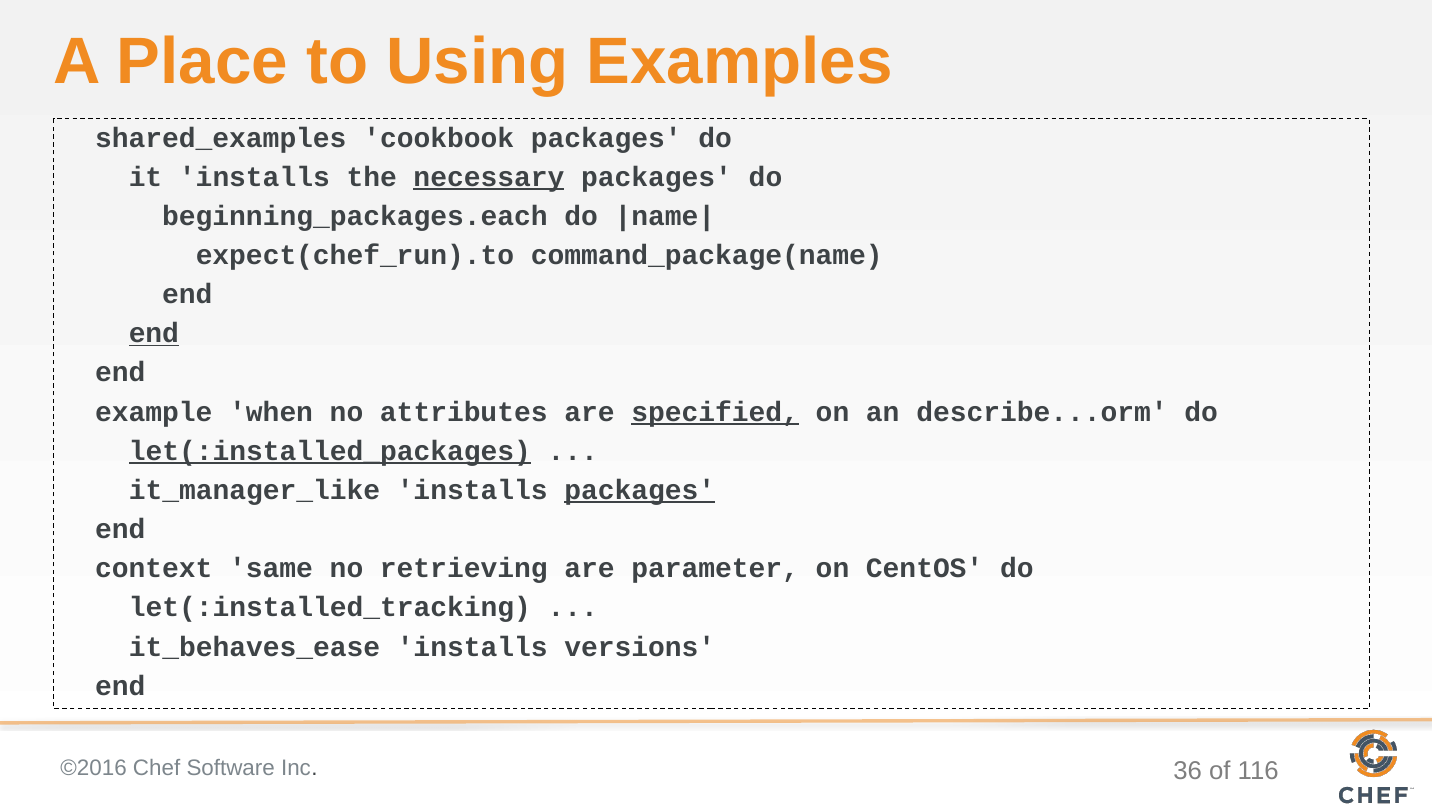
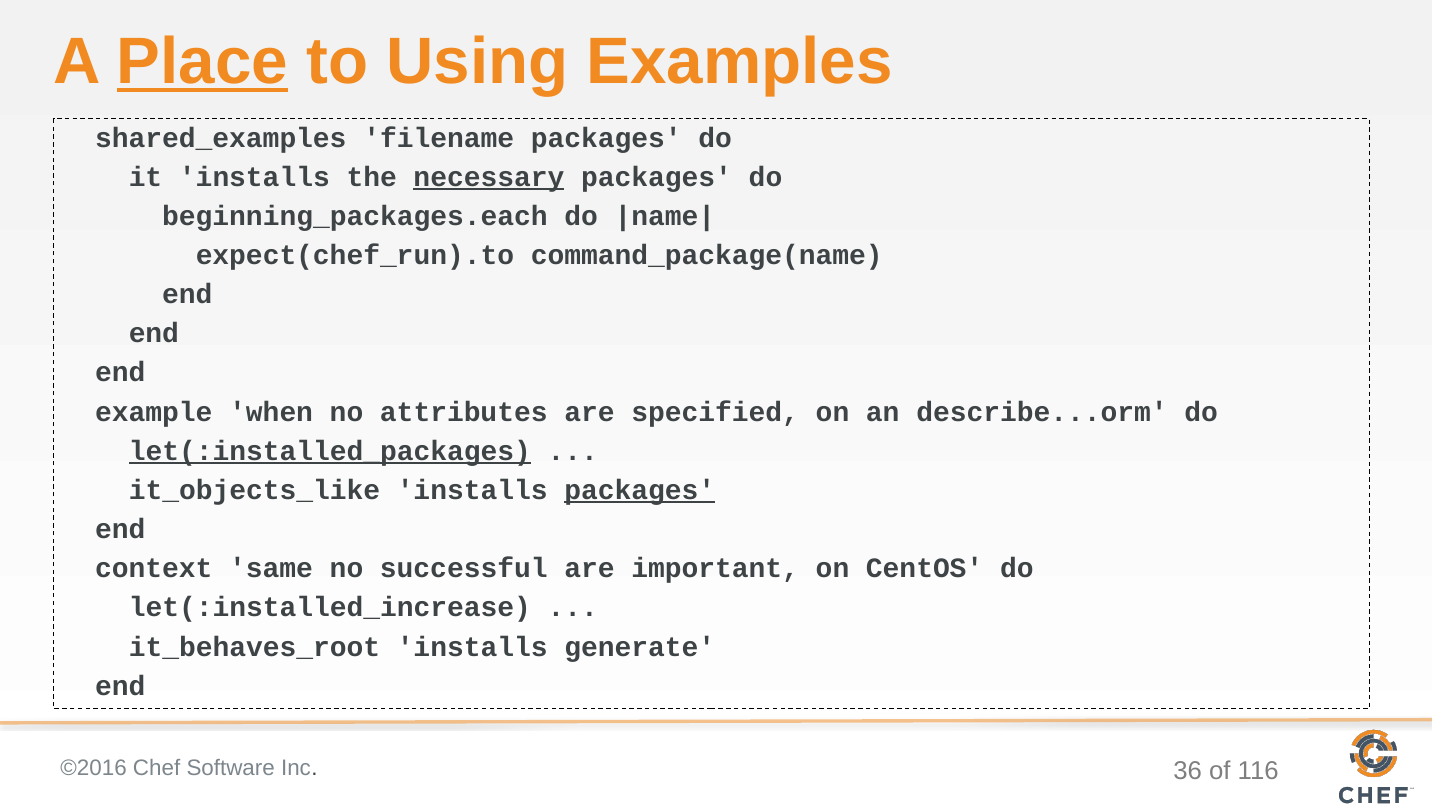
Place underline: none -> present
cookbook: cookbook -> filename
end at (154, 333) underline: present -> none
specified underline: present -> none
it_manager_like: it_manager_like -> it_objects_like
retrieving: retrieving -> successful
parameter: parameter -> important
let(:installed_tracking: let(:installed_tracking -> let(:installed_increase
it_behaves_ease: it_behaves_ease -> it_behaves_root
versions: versions -> generate
